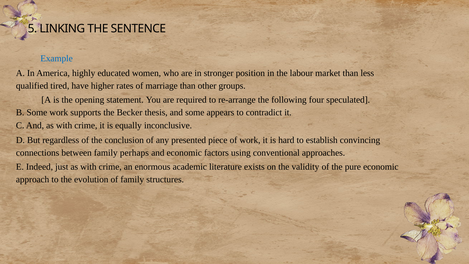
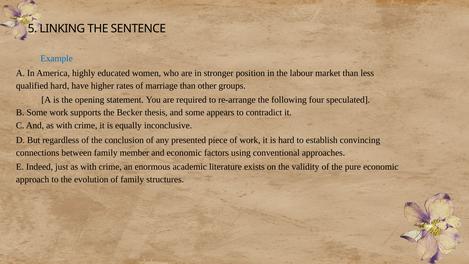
qualified tired: tired -> hard
perhaps: perhaps -> member
